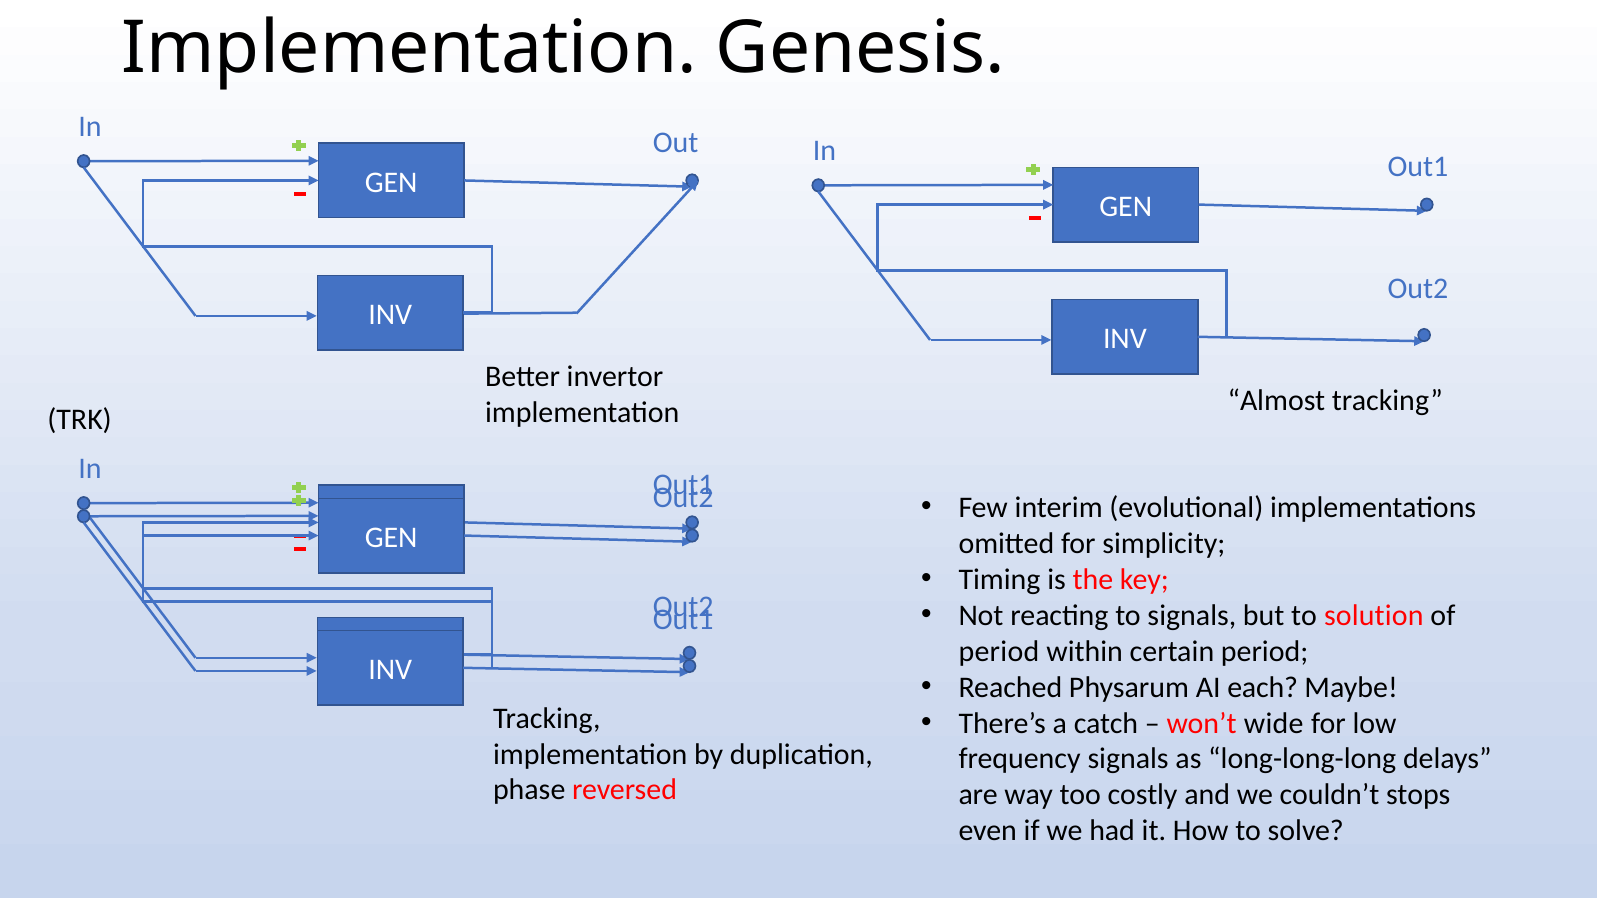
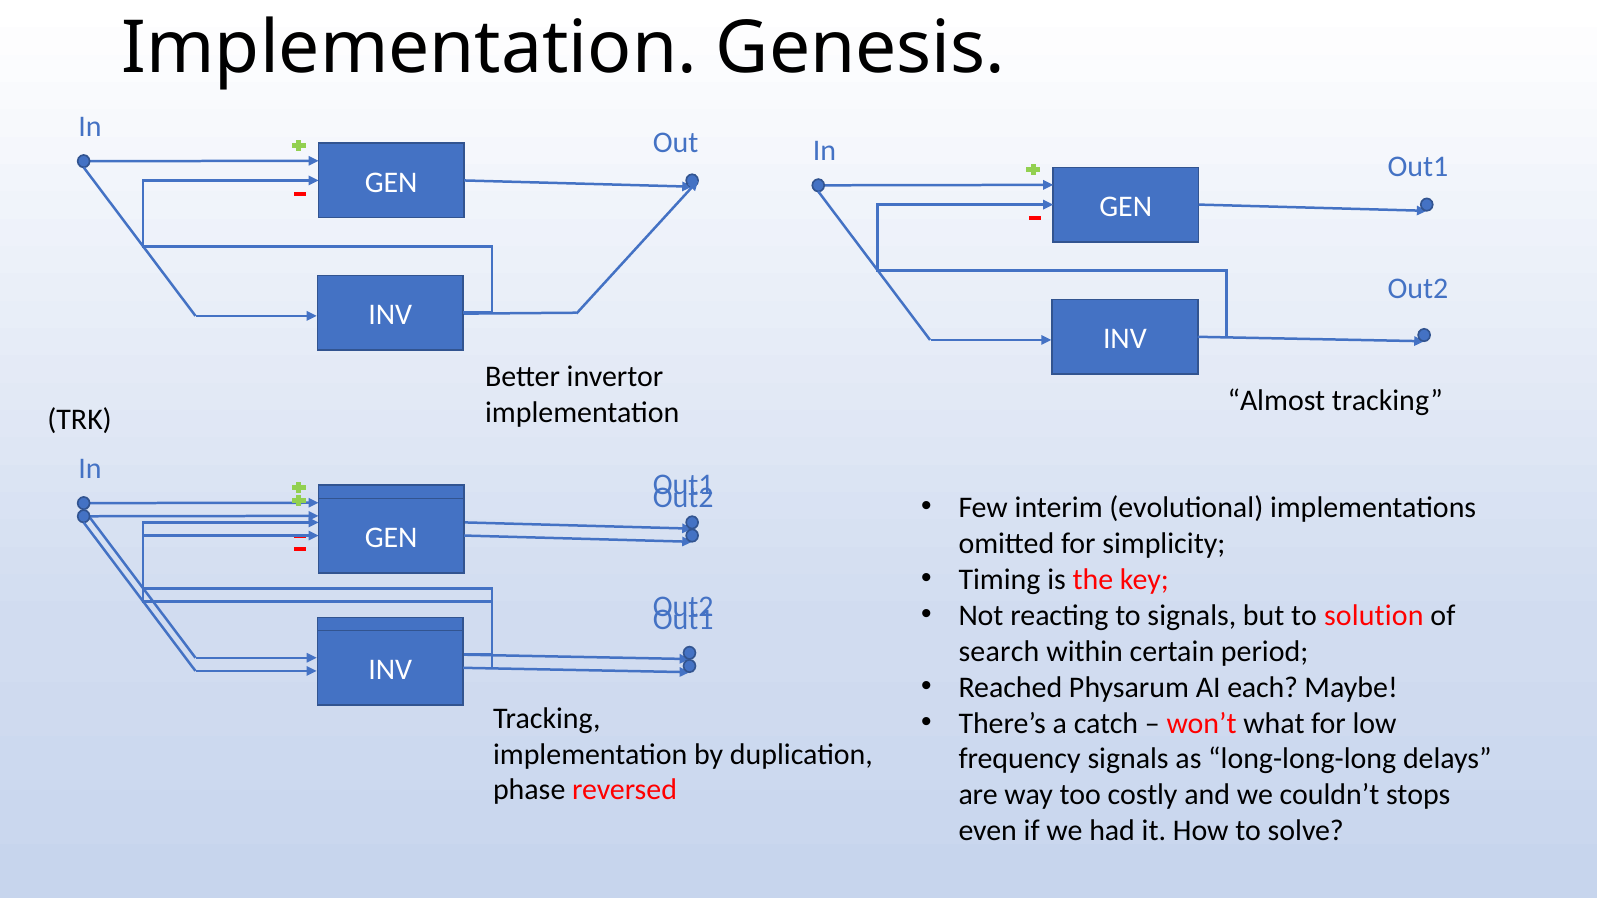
period at (999, 652): period -> search
wide: wide -> what
